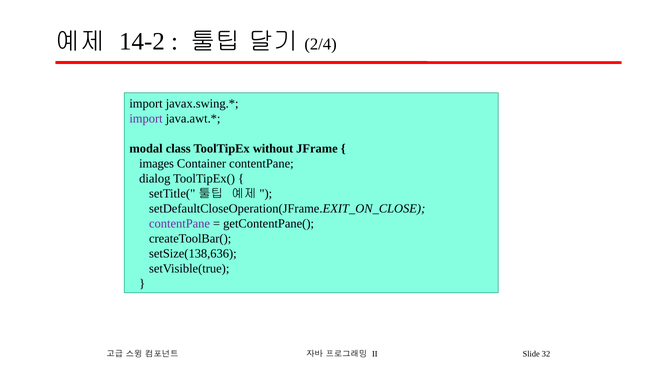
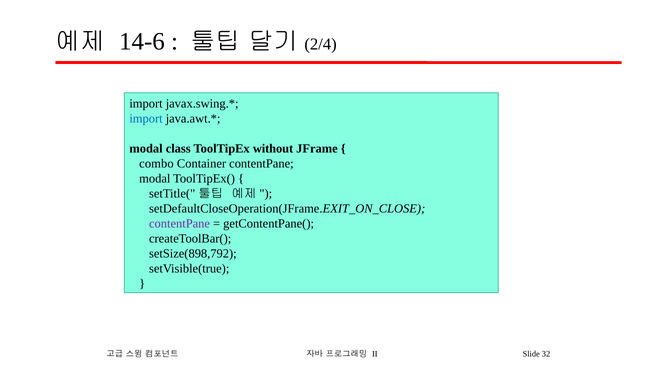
14-2: 14-2 -> 14-6
import at (146, 119) colour: purple -> blue
images: images -> combo
dialog at (155, 179): dialog -> modal
setSize(138,636: setSize(138,636 -> setSize(898,792
